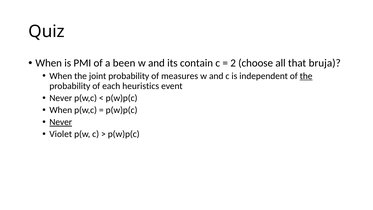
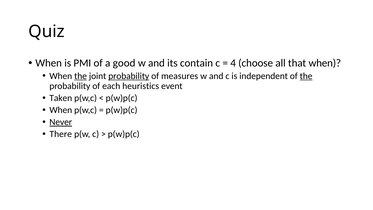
been: been -> good
2: 2 -> 4
that bruja: bruja -> when
the at (81, 76) underline: none -> present
probability at (129, 76) underline: none -> present
Never at (61, 98): Never -> Taken
Violet: Violet -> There
